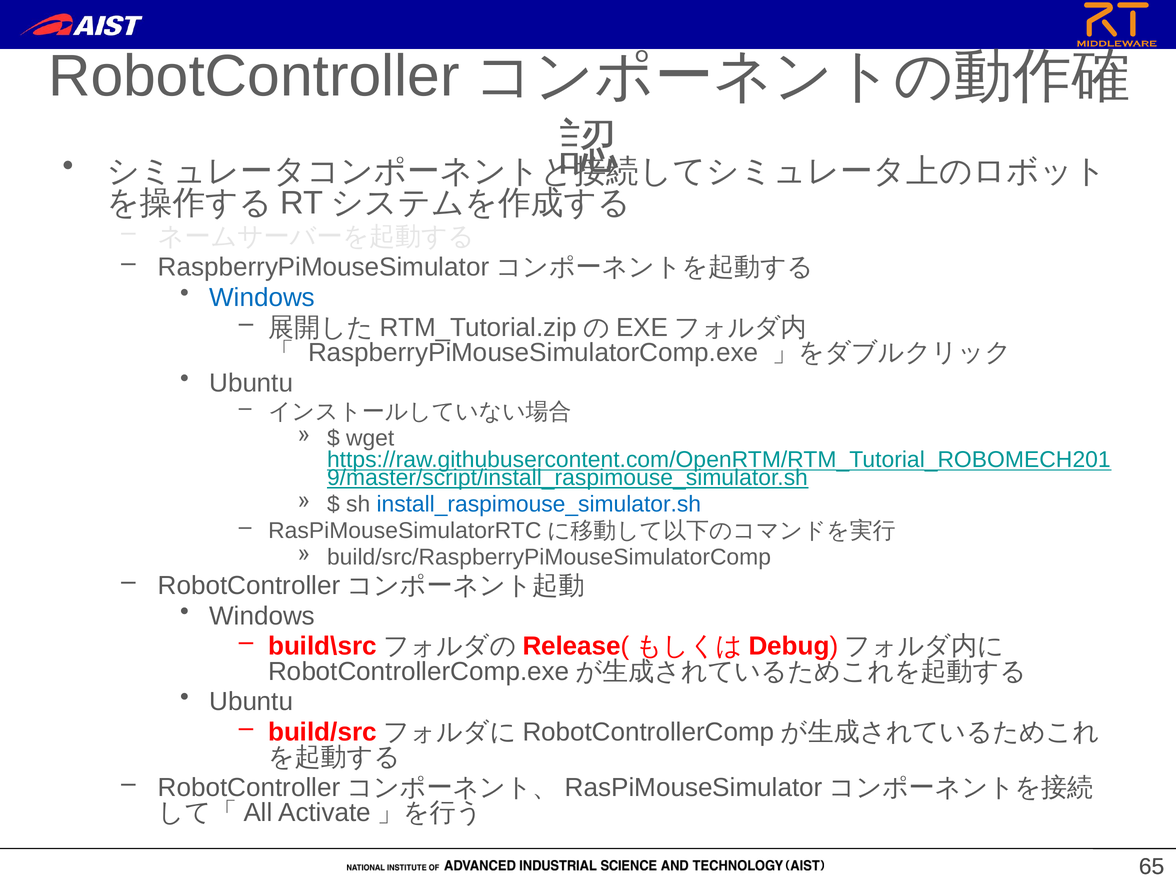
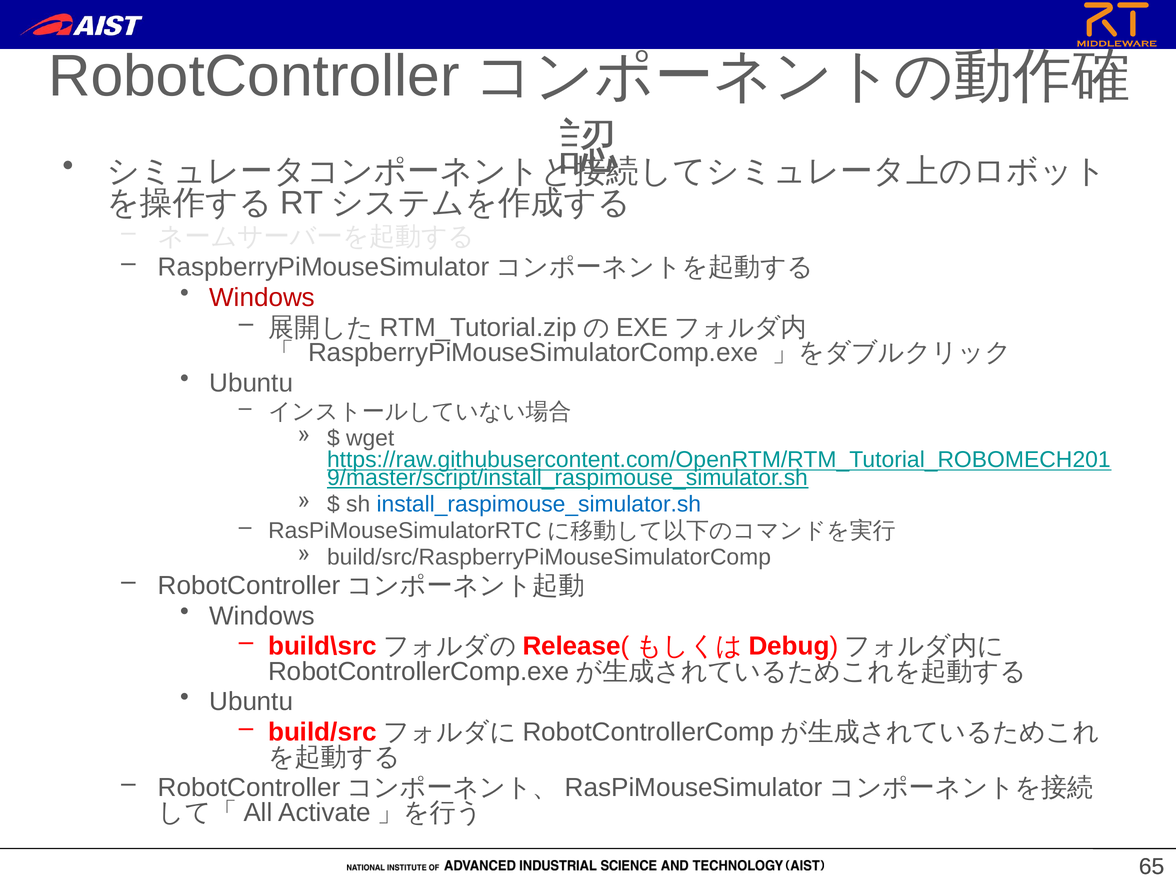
Windows at (262, 297) colour: blue -> red
